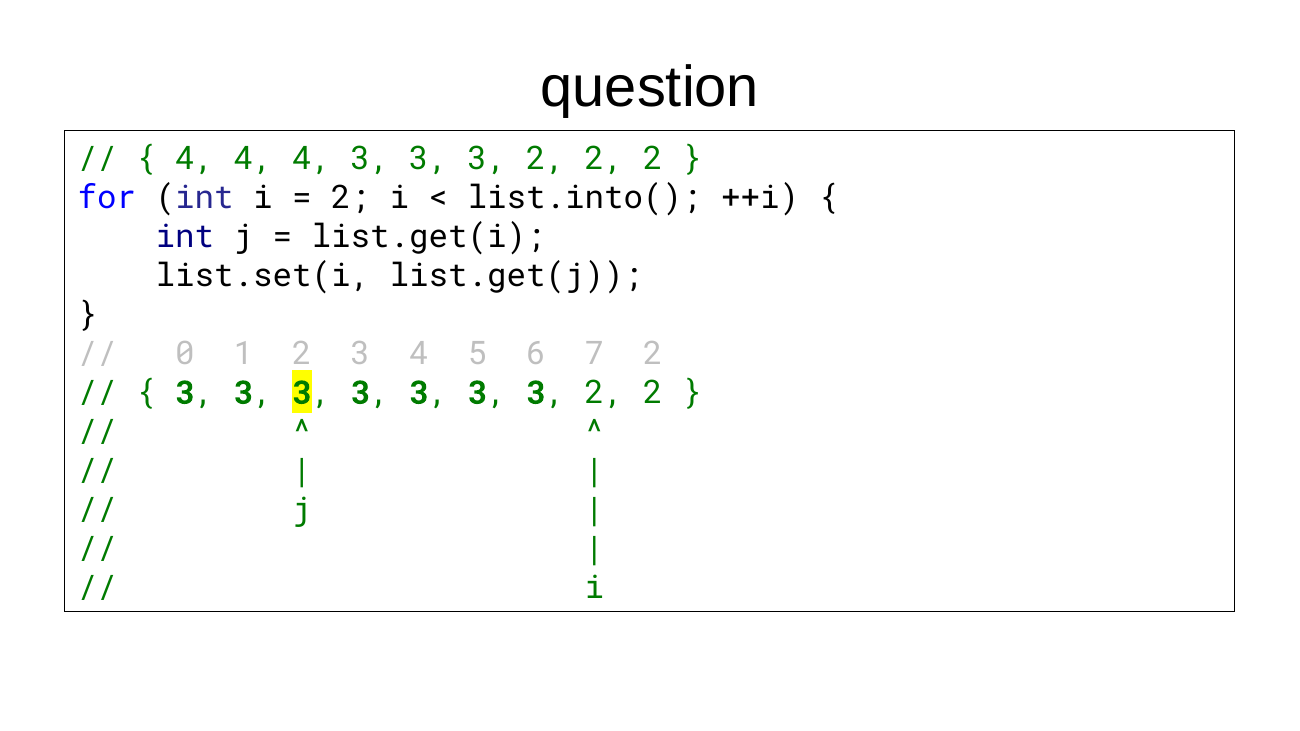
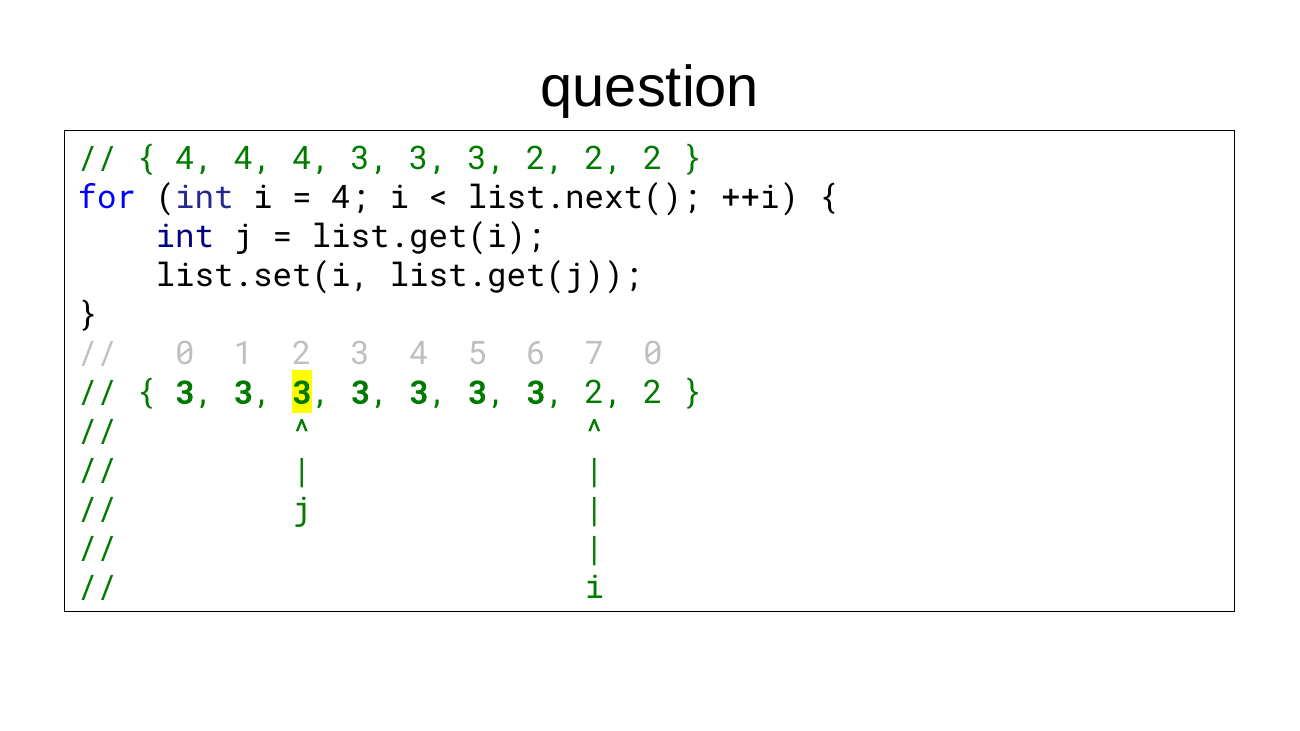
2 at (351, 198): 2 -> 4
list.into(: list.into( -> list.next(
7 2: 2 -> 0
